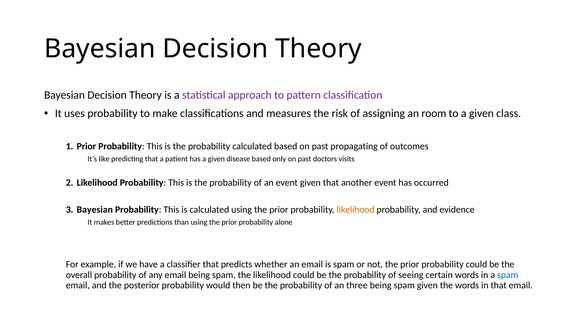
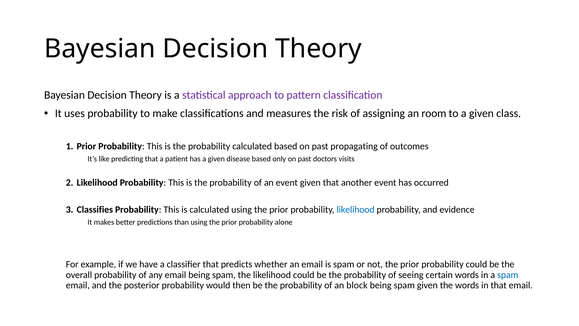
Bayesian at (95, 209): Bayesian -> Classifies
likelihood at (356, 209) colour: orange -> blue
three: three -> block
